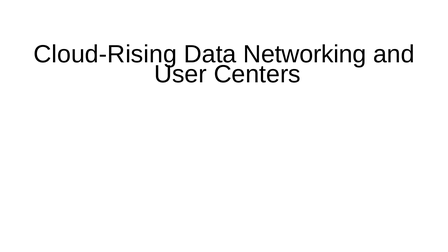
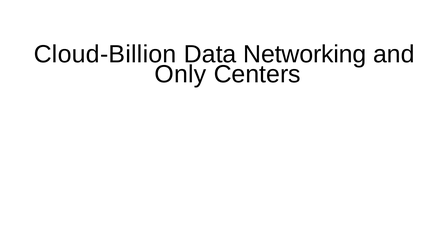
Cloud-Rising: Cloud-Rising -> Cloud-Billion
User: User -> Only
